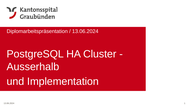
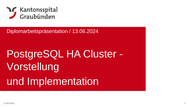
Ausserhalb: Ausserhalb -> Vorstellung
